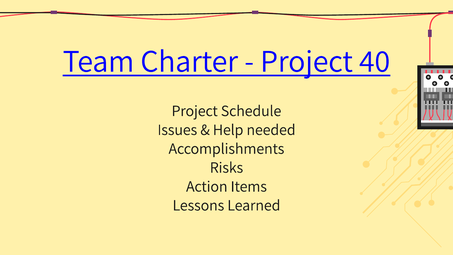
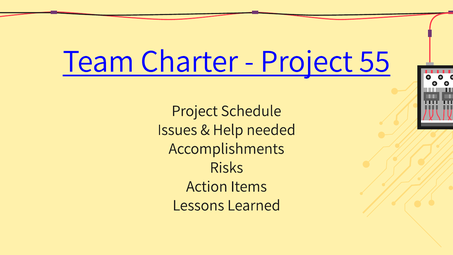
40: 40 -> 55
